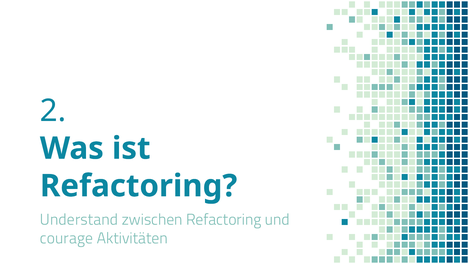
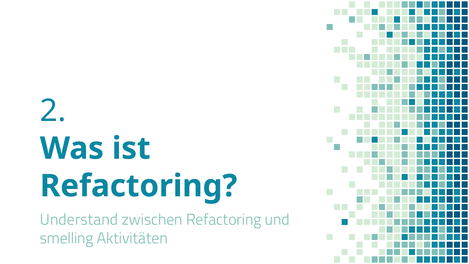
courage: courage -> smelling
